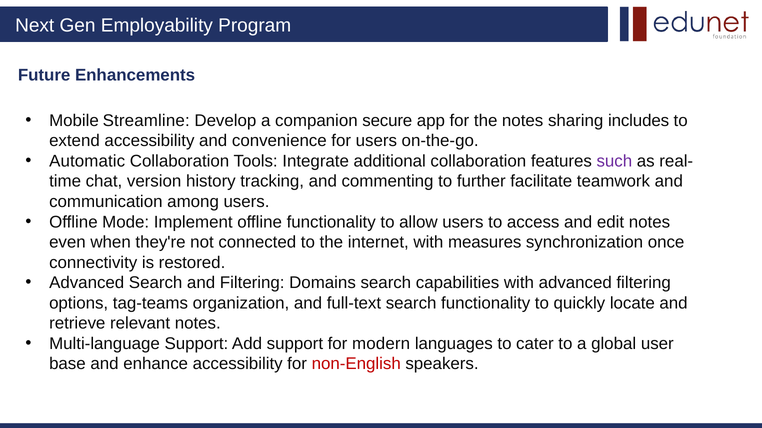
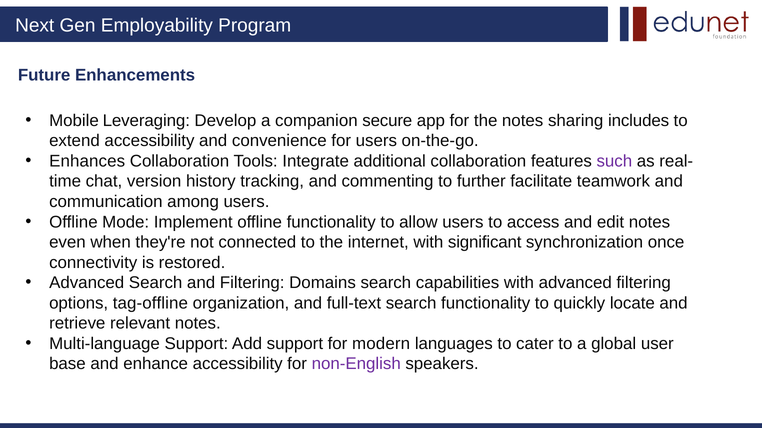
Streamline: Streamline -> Leveraging
Automatic: Automatic -> Enhances
measures: measures -> significant
tag-teams: tag-teams -> tag-offline
non-English colour: red -> purple
